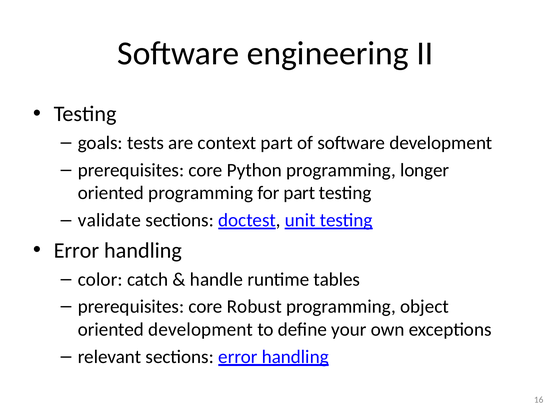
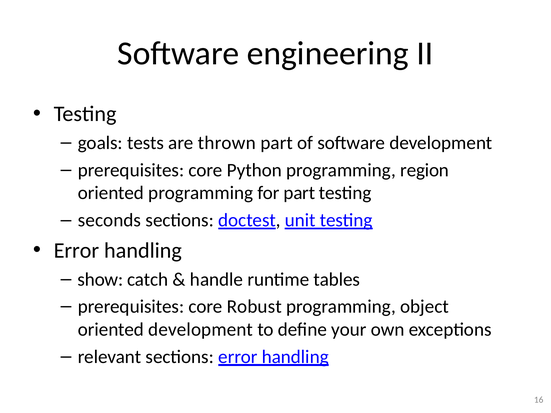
context: context -> thrown
longer: longer -> region
validate: validate -> seconds
color: color -> show
